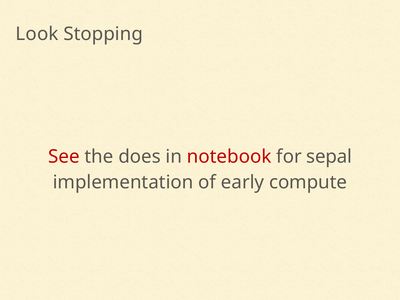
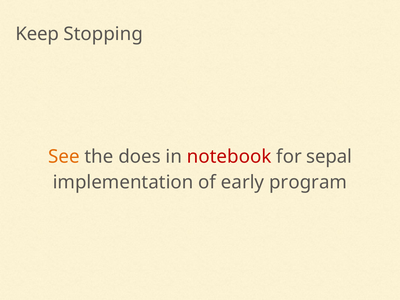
Look: Look -> Keep
See colour: red -> orange
compute: compute -> program
